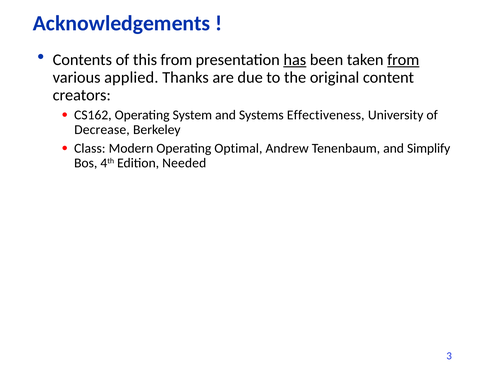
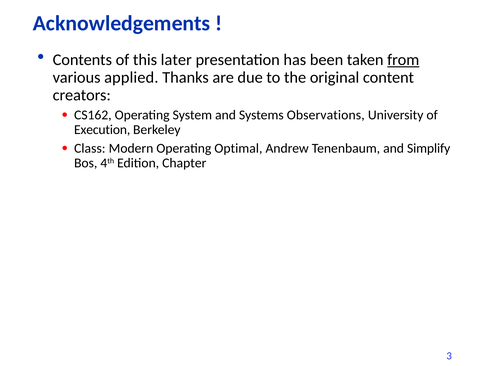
this from: from -> later
has underline: present -> none
Effectiveness: Effectiveness -> Observations
Decrease: Decrease -> Execution
Needed: Needed -> Chapter
